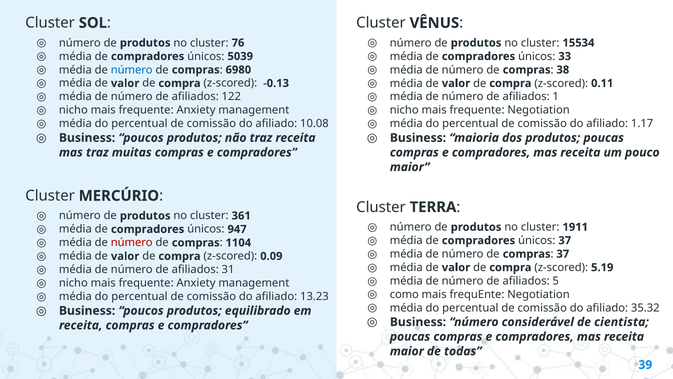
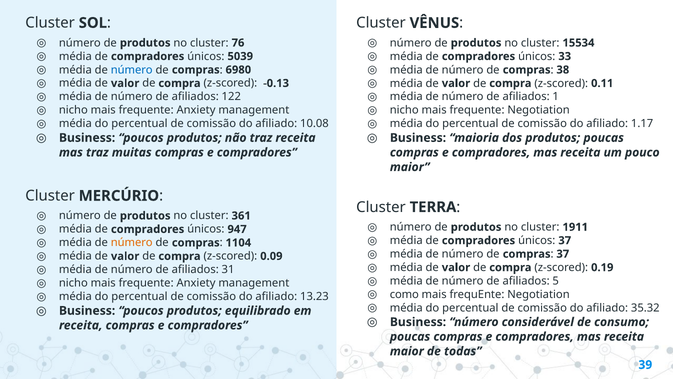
número at (132, 242) colour: red -> orange
5.19: 5.19 -> 0.19
cientista: cientista -> consumo
